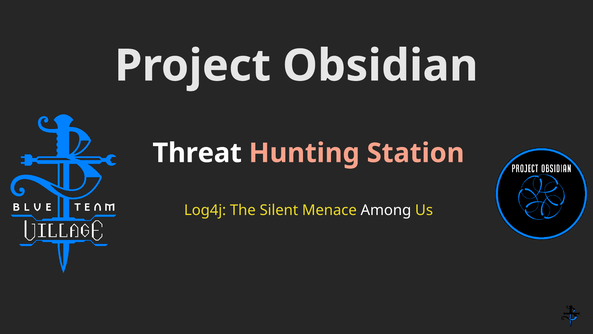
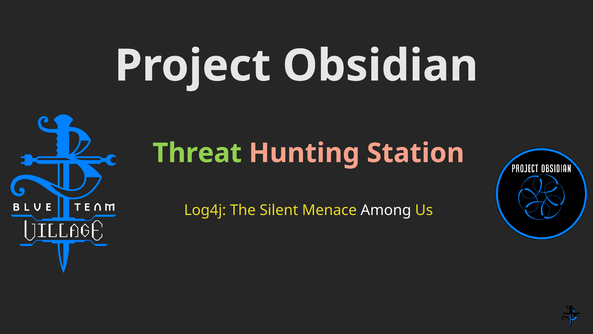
Threat colour: white -> light green
